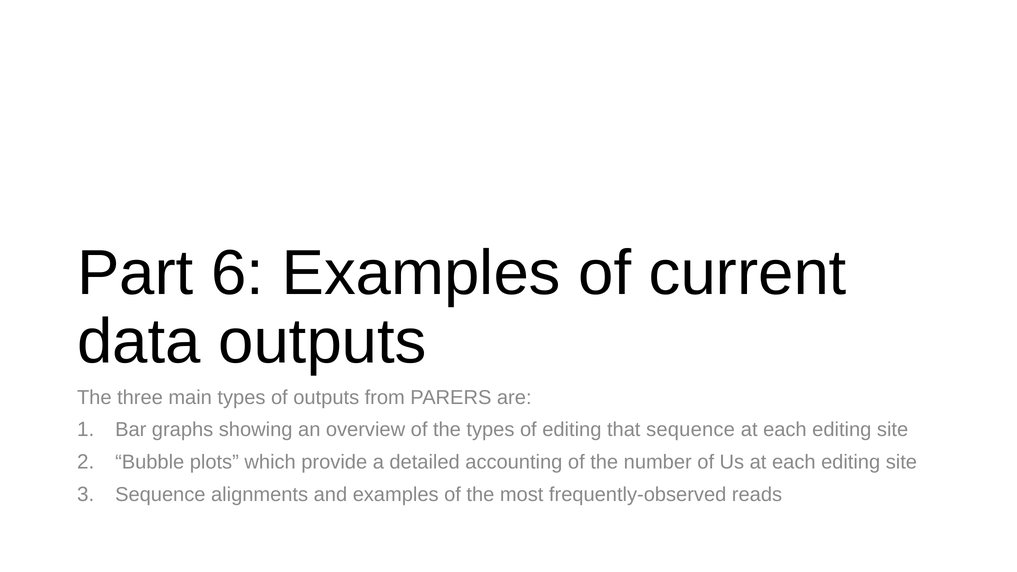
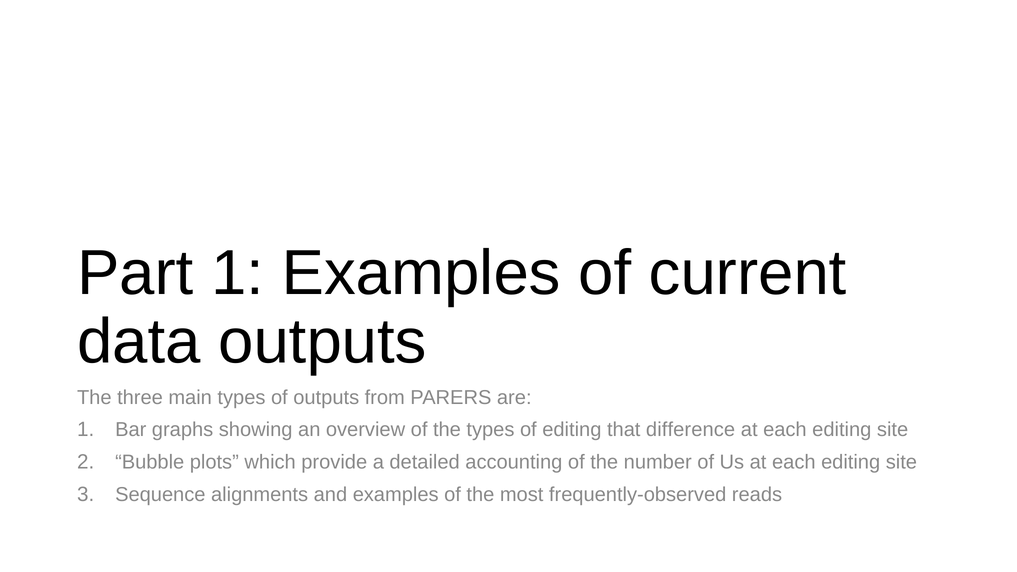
Part 6: 6 -> 1
that sequence: sequence -> difference
